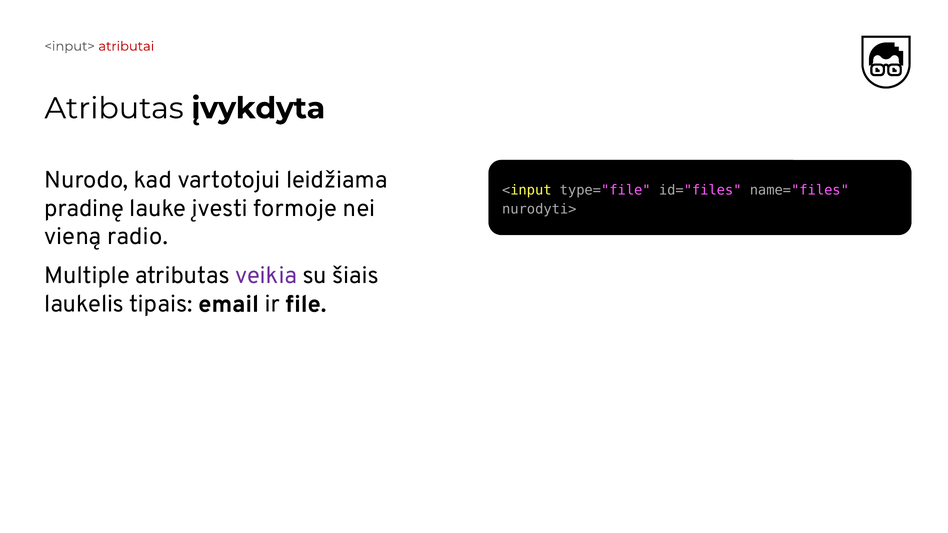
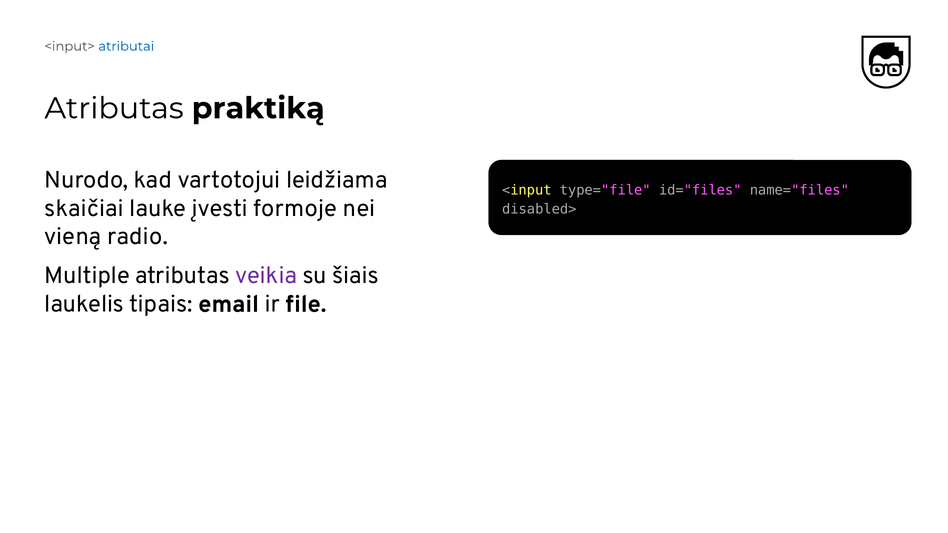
atributai colour: red -> blue
įvykdyta: įvykdyta -> praktiką
pradinę: pradinę -> skaičiai
nurodyti>: nurodyti> -> disabled>
